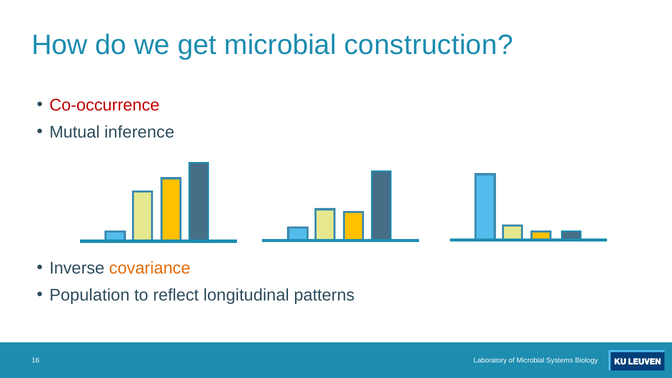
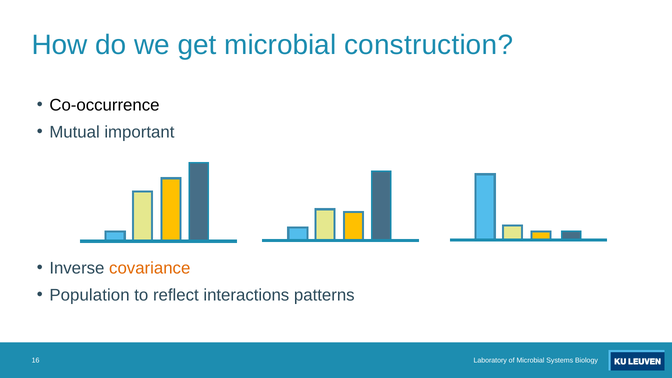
Co-occurrence colour: red -> black
inference: inference -> important
longitudinal: longitudinal -> interactions
